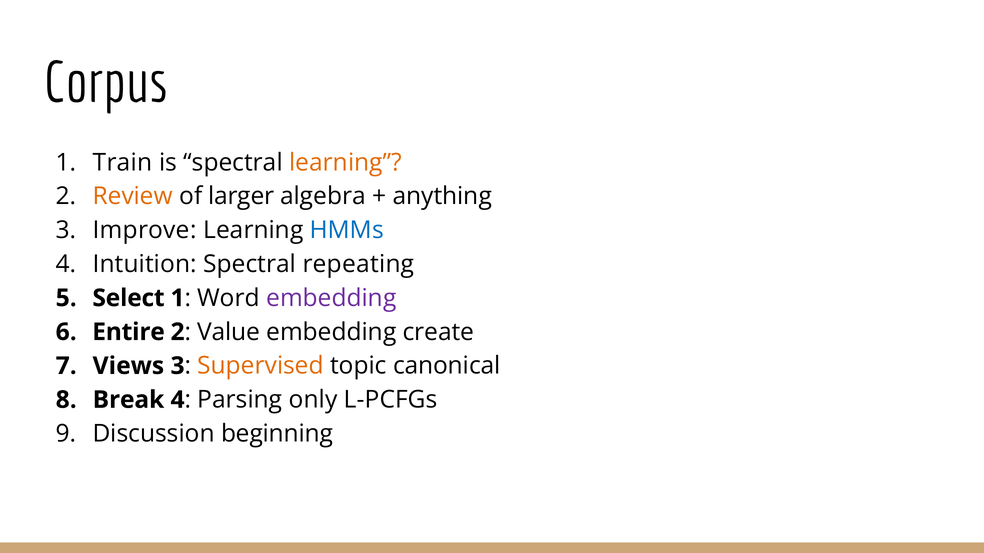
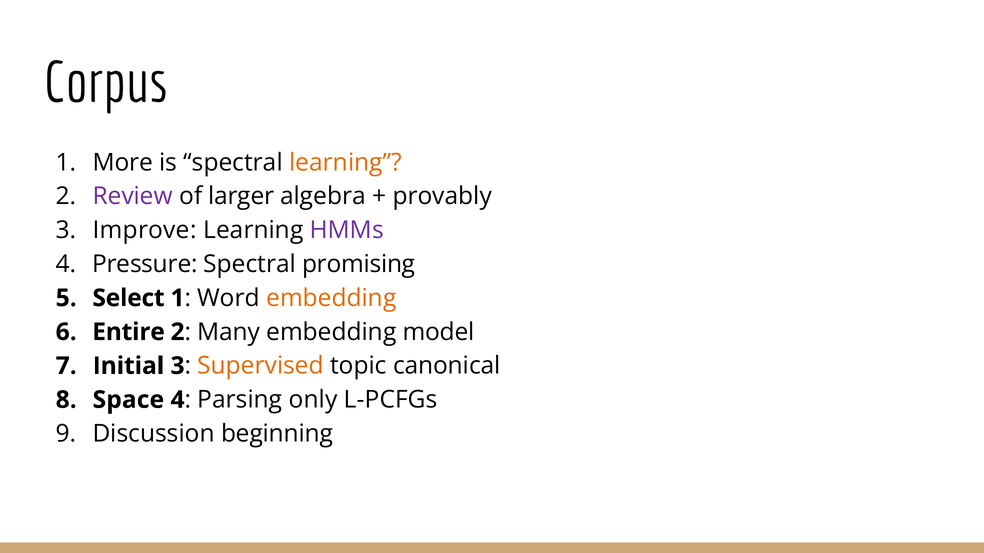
Train: Train -> More
Review colour: orange -> purple
anything: anything -> provably
HMMs colour: blue -> purple
Intuition: Intuition -> Pressure
repeating: repeating -> promising
embedding at (331, 298) colour: purple -> orange
Value: Value -> Many
create: create -> model
Views: Views -> Initial
Break: Break -> Space
